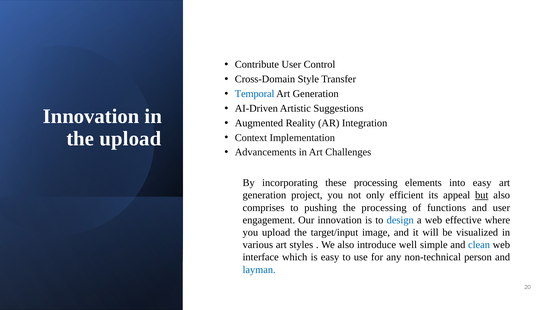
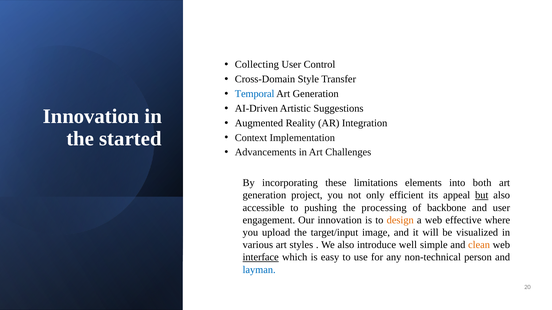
Contribute: Contribute -> Collecting
the upload: upload -> started
these processing: processing -> limitations
into easy: easy -> both
comprises: comprises -> accessible
functions: functions -> backbone
design colour: blue -> orange
clean colour: blue -> orange
interface underline: none -> present
